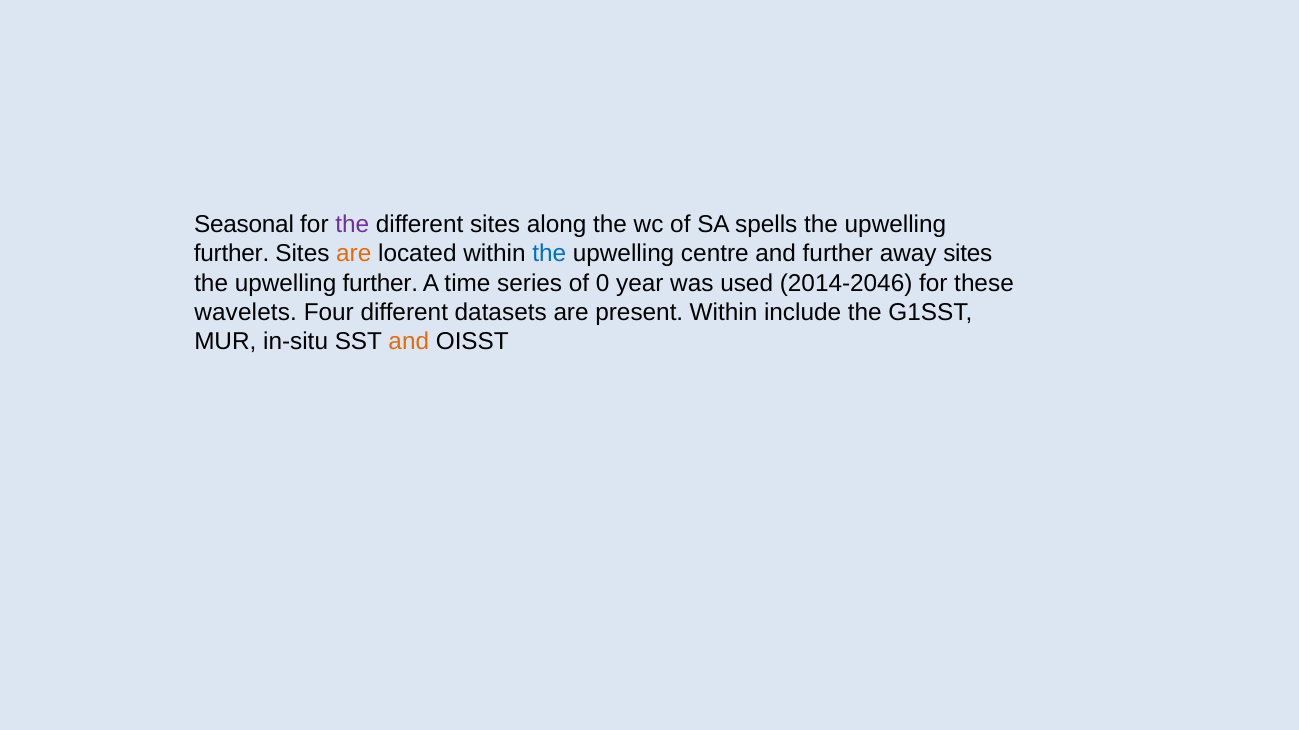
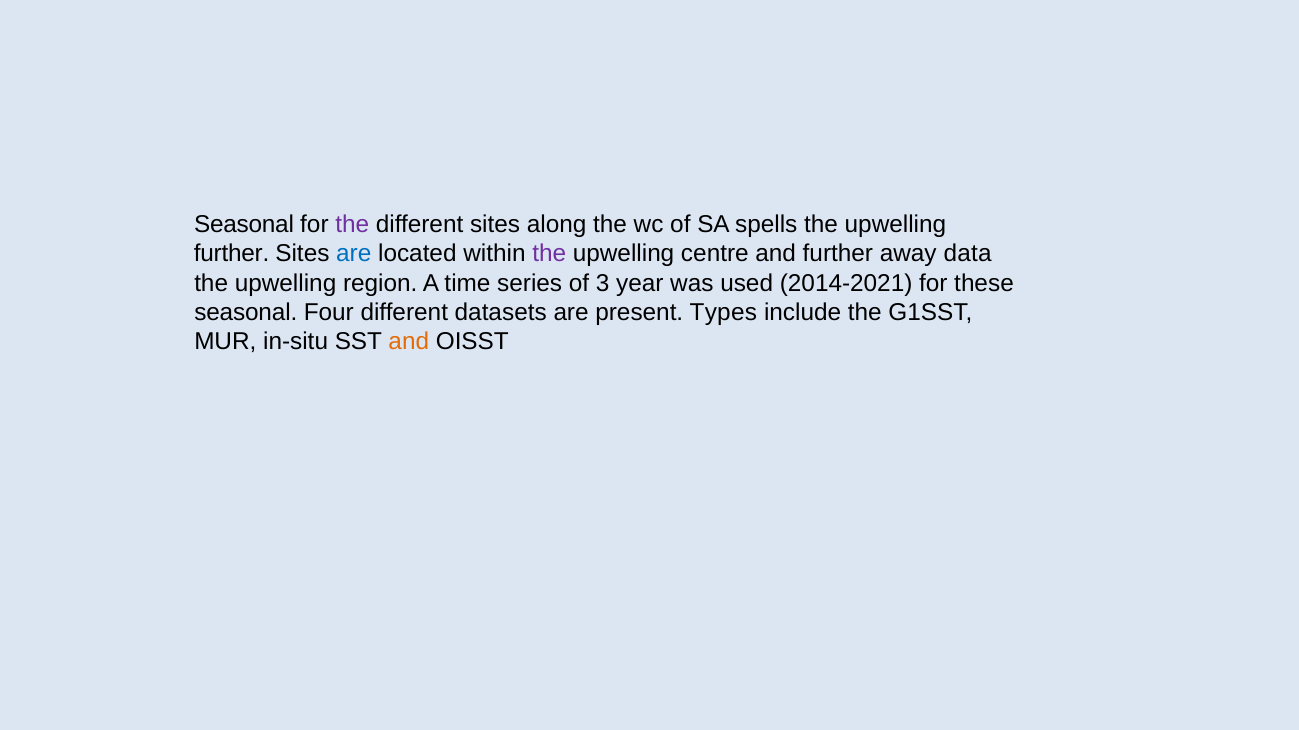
are at (354, 254) colour: orange -> blue
the at (549, 254) colour: blue -> purple
away sites: sites -> data
further at (380, 283): further -> region
0: 0 -> 3
2014-2046: 2014-2046 -> 2014-2021
wavelets at (246, 313): wavelets -> seasonal
present Within: Within -> Types
